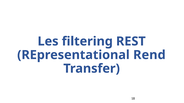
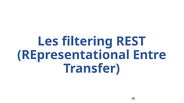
Rend: Rend -> Entre
